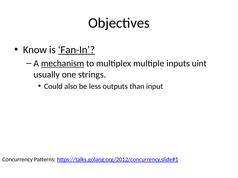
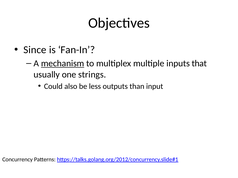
Know: Know -> Since
Fan-In underline: present -> none
uint: uint -> that
